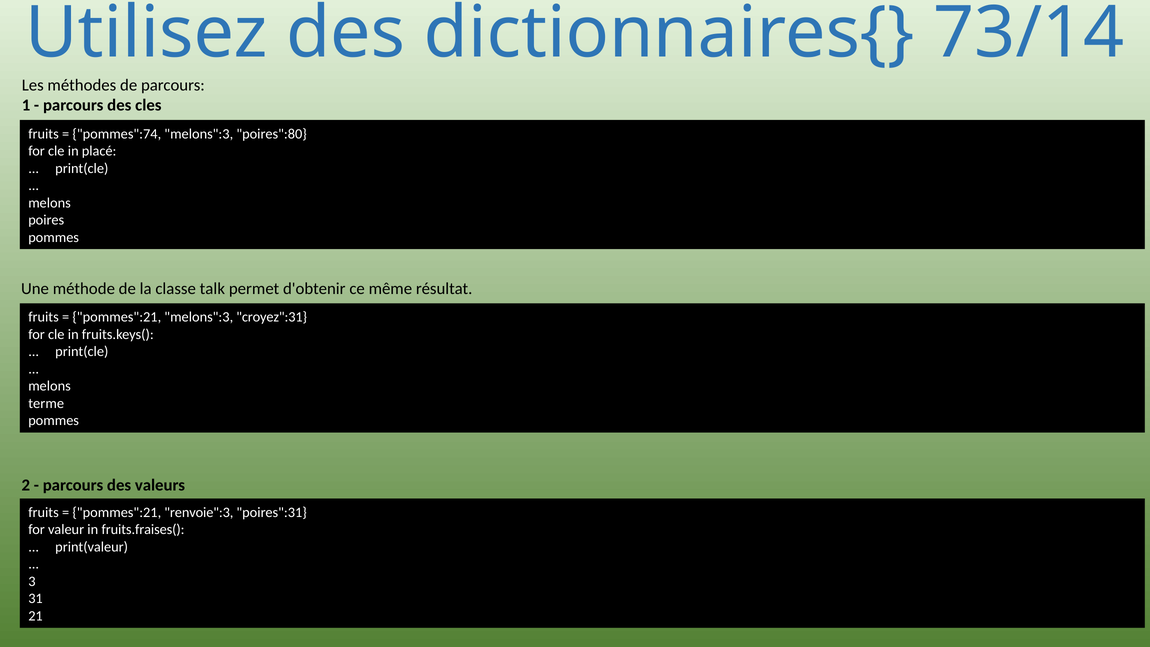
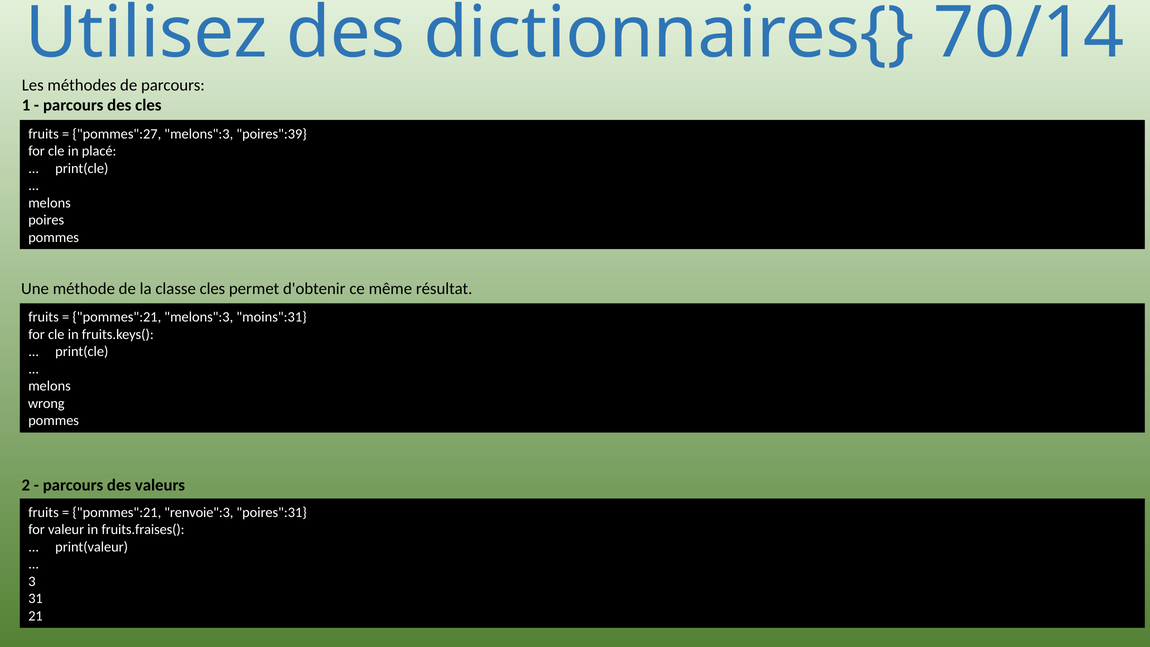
73/14: 73/14 -> 70/14
pommes":74: pommes":74 -> pommes":27
poires":80: poires":80 -> poires":39
classe talk: talk -> cles
croyez":31: croyez":31 -> moins":31
terme: terme -> wrong
